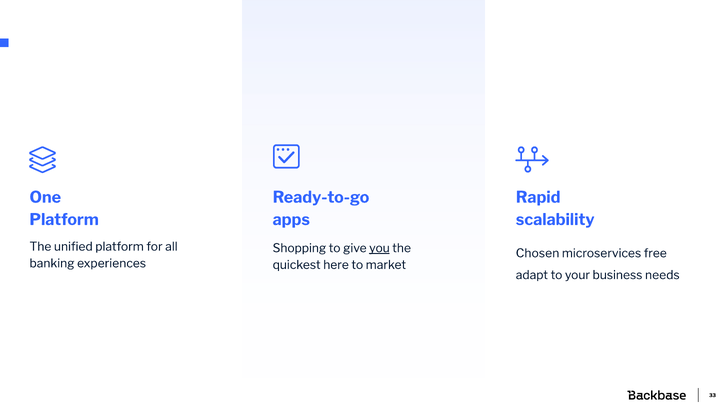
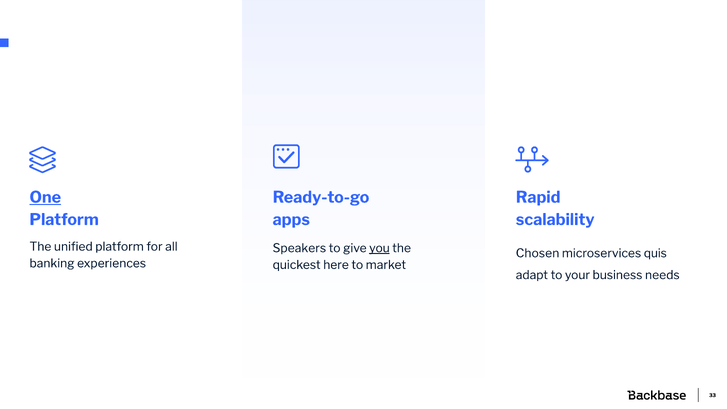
One underline: none -> present
Shopping: Shopping -> Speakers
free: free -> quis
